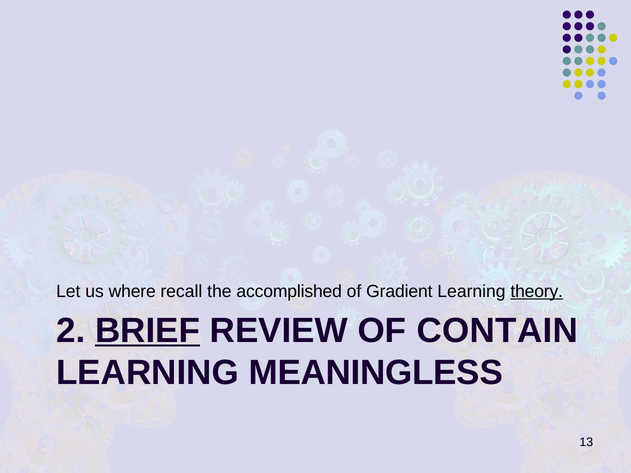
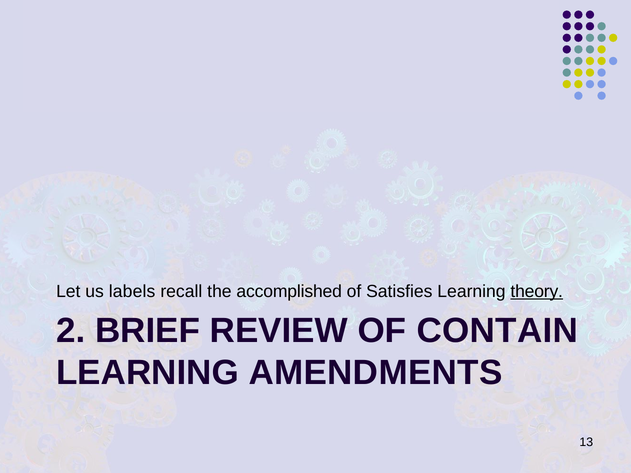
where: where -> labels
Gradient: Gradient -> Satisfies
BRIEF underline: present -> none
MEANINGLESS: MEANINGLESS -> AMENDMENTS
